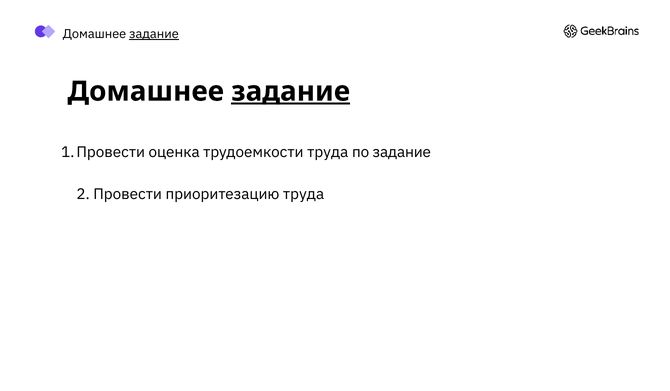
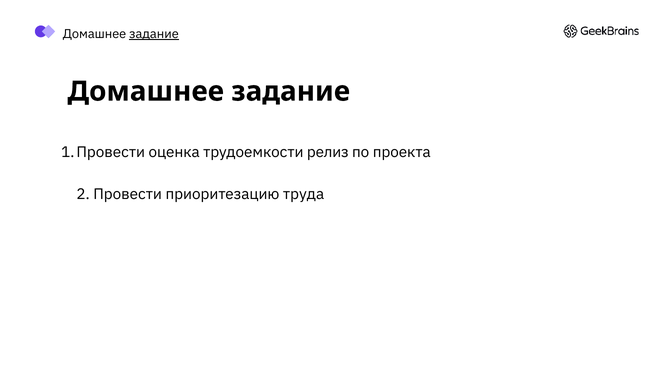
задание at (291, 91) underline: present -> none
трудоемкости труда: труда -> релиз
по задание: задание -> проекта
